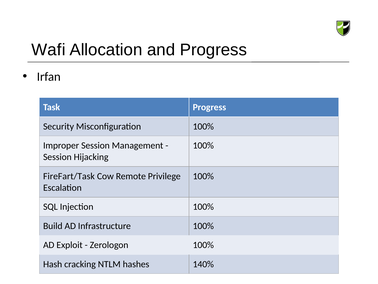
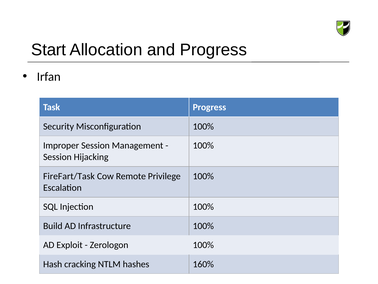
Wafi: Wafi -> Start
140%: 140% -> 160%
